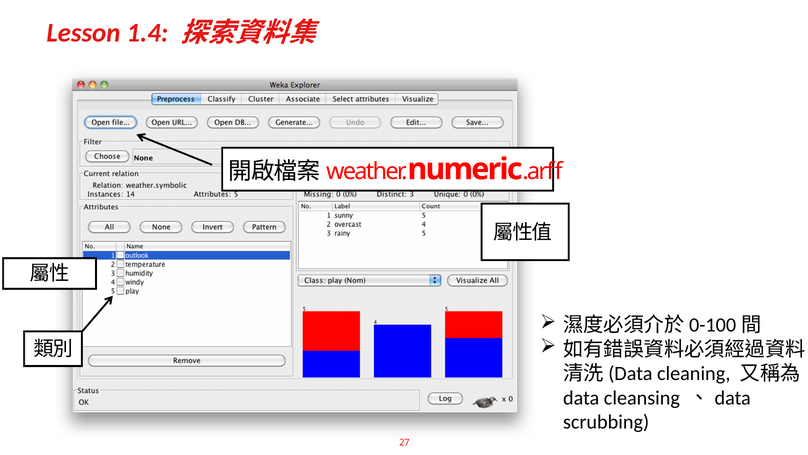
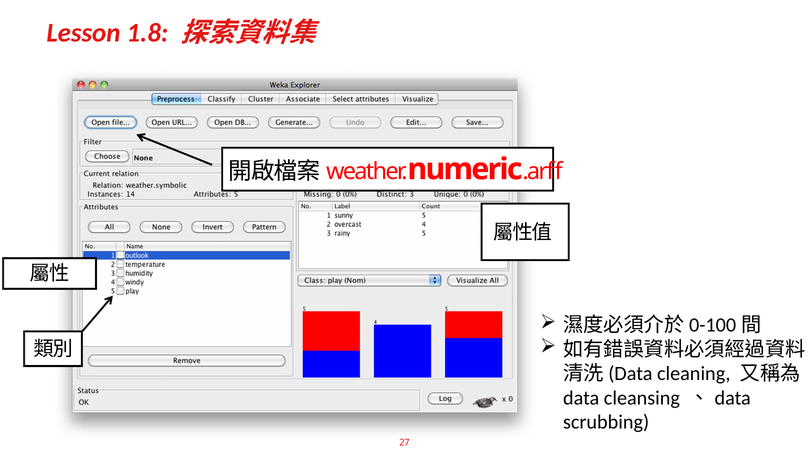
1.4: 1.4 -> 1.8
